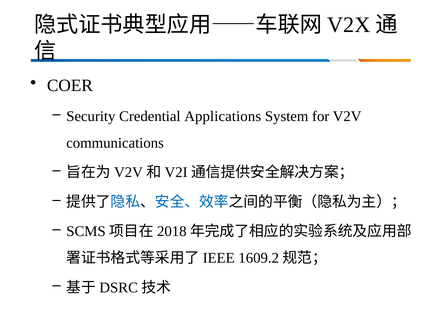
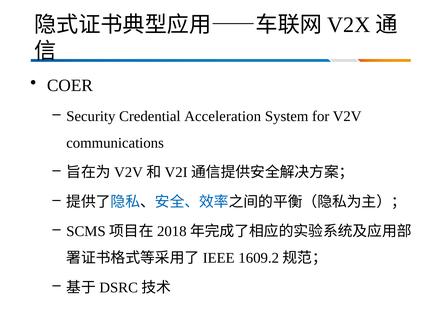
Applications: Applications -> Acceleration
